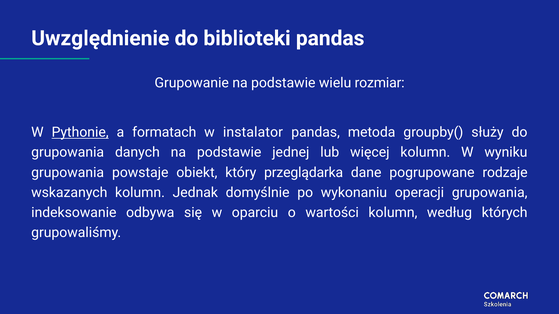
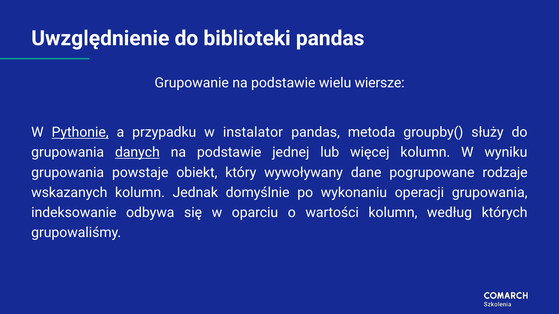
rozmiar: rozmiar -> wiersze
formatach: formatach -> przypadku
danych underline: none -> present
przeglądarka: przeglądarka -> wywoływany
